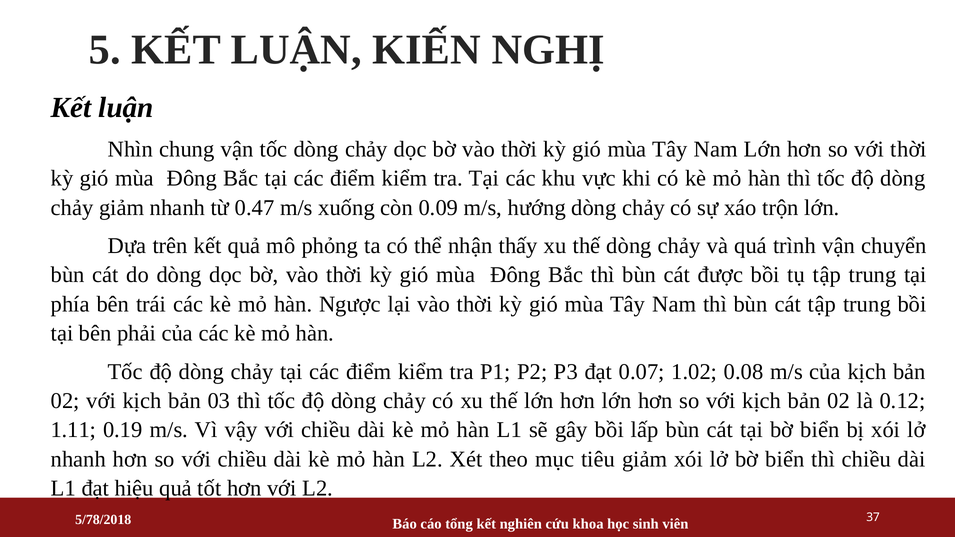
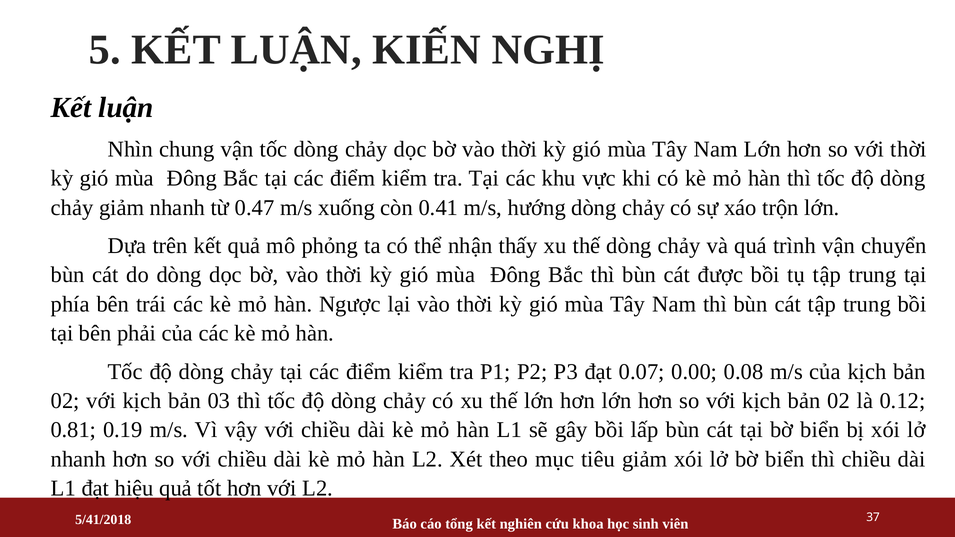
0.09: 0.09 -> 0.41
1.02: 1.02 -> 0.00
1.11: 1.11 -> 0.81
5/78/2018: 5/78/2018 -> 5/41/2018
